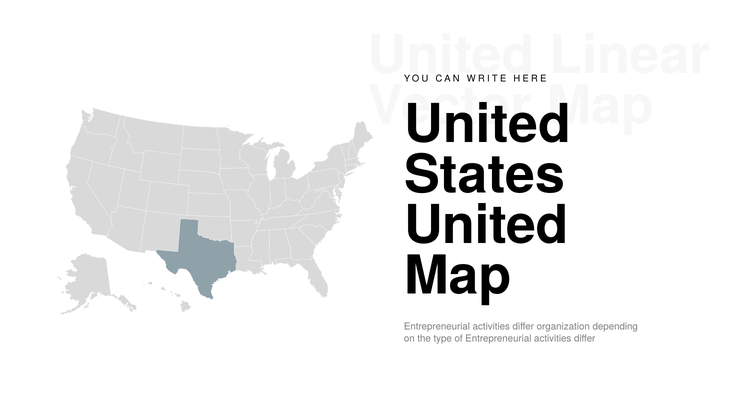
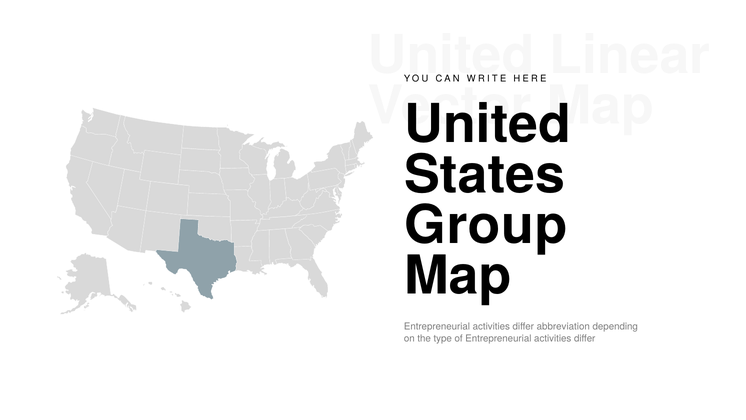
United at (486, 226): United -> Group
organization: organization -> abbreviation
